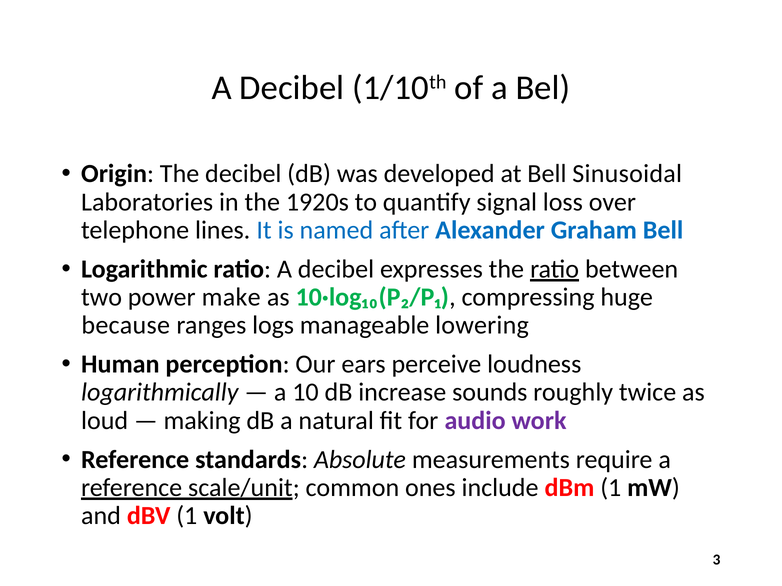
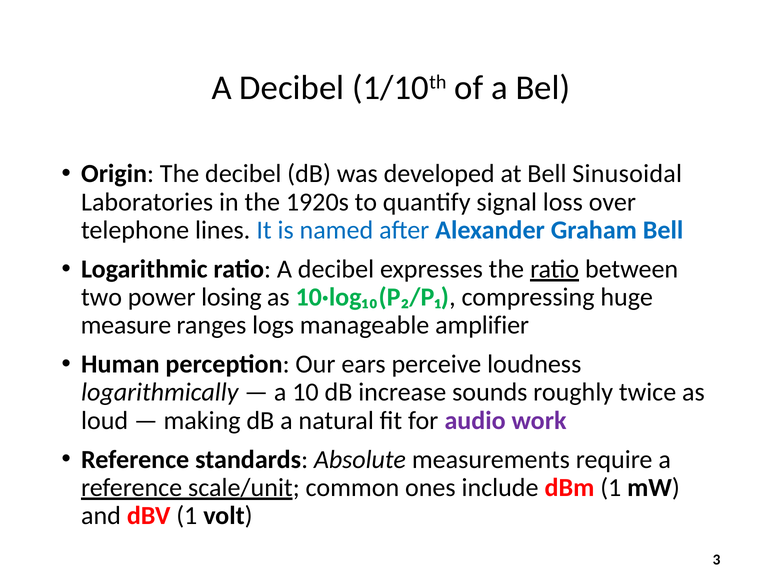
make: make -> losing
because: because -> measure
lowering: lowering -> amplifier
